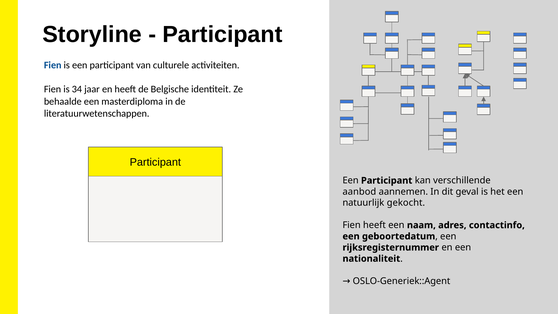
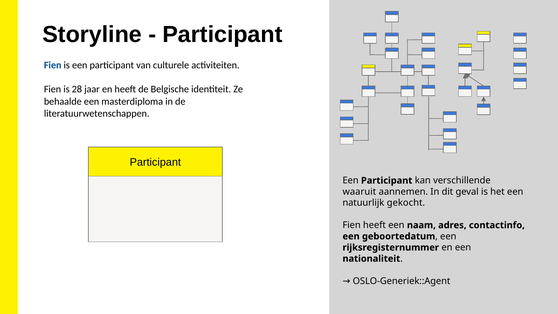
34: 34 -> 28
aanbod: aanbod -> waaruit
